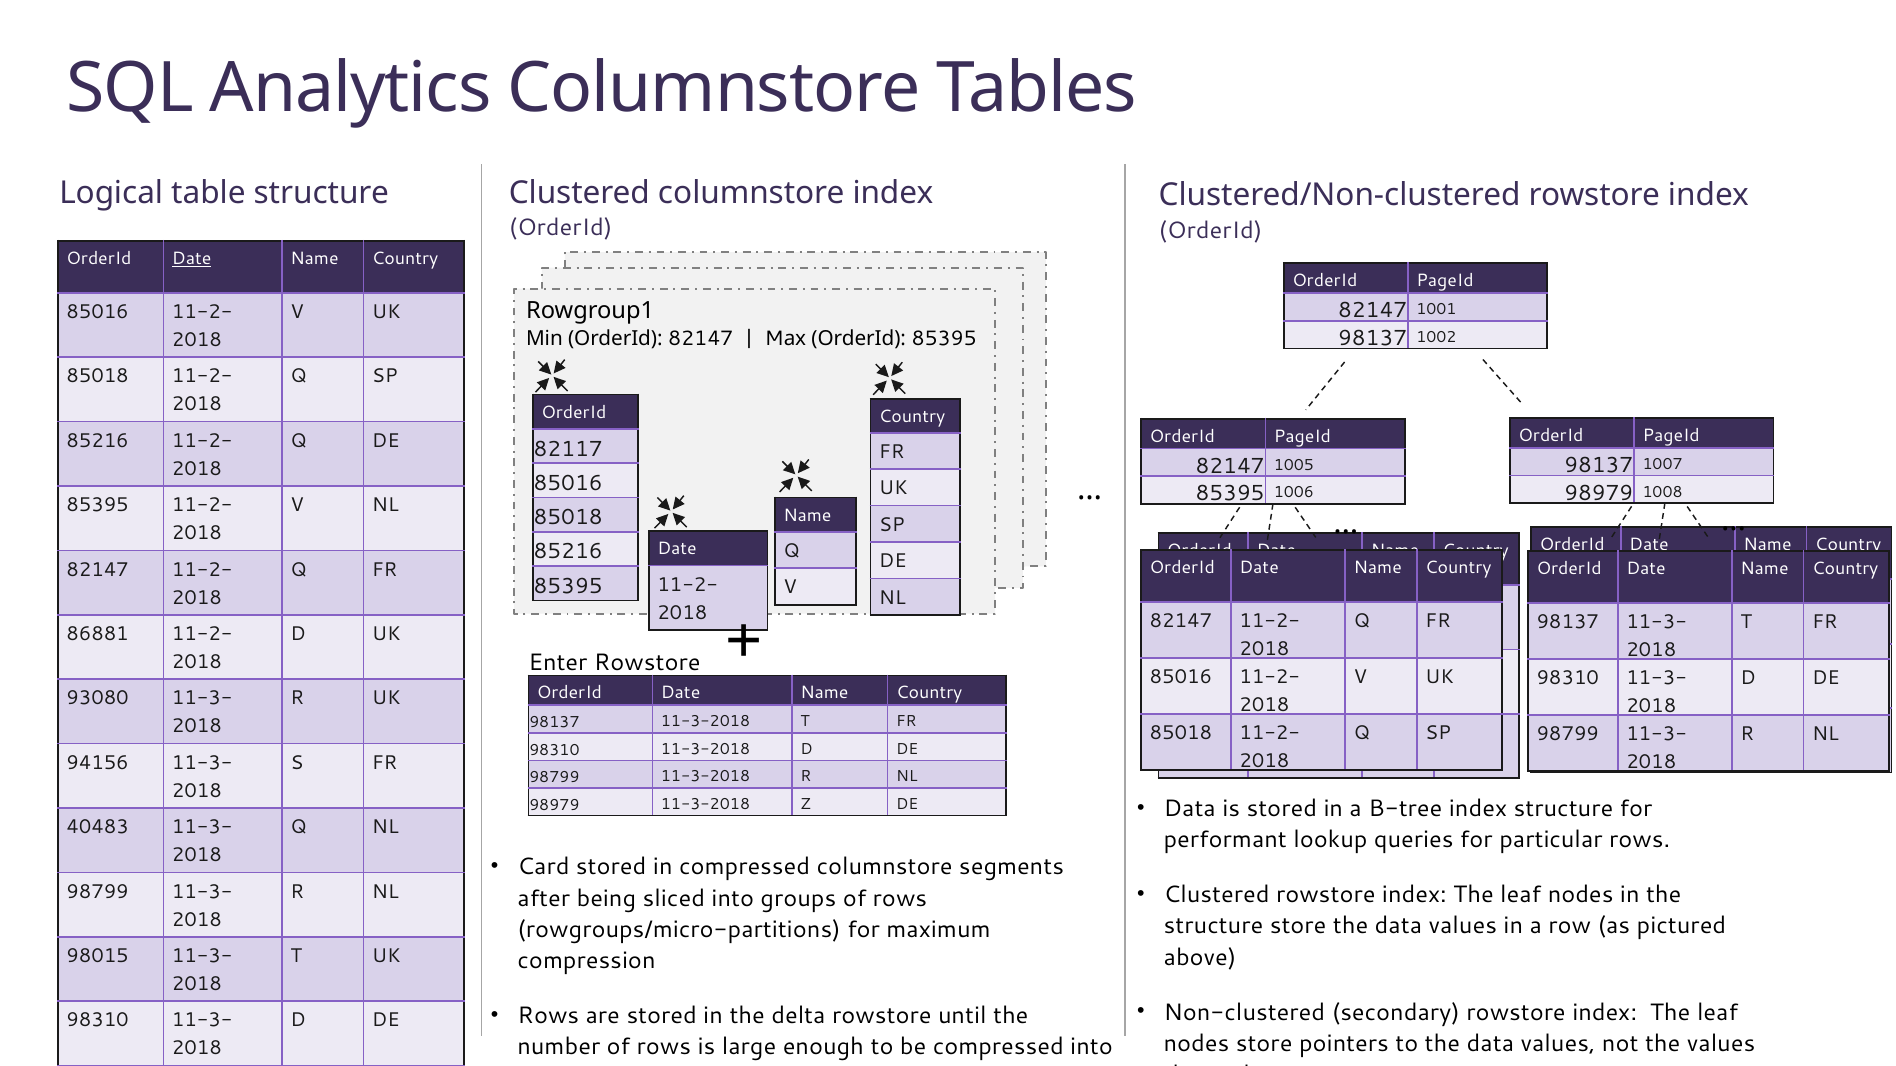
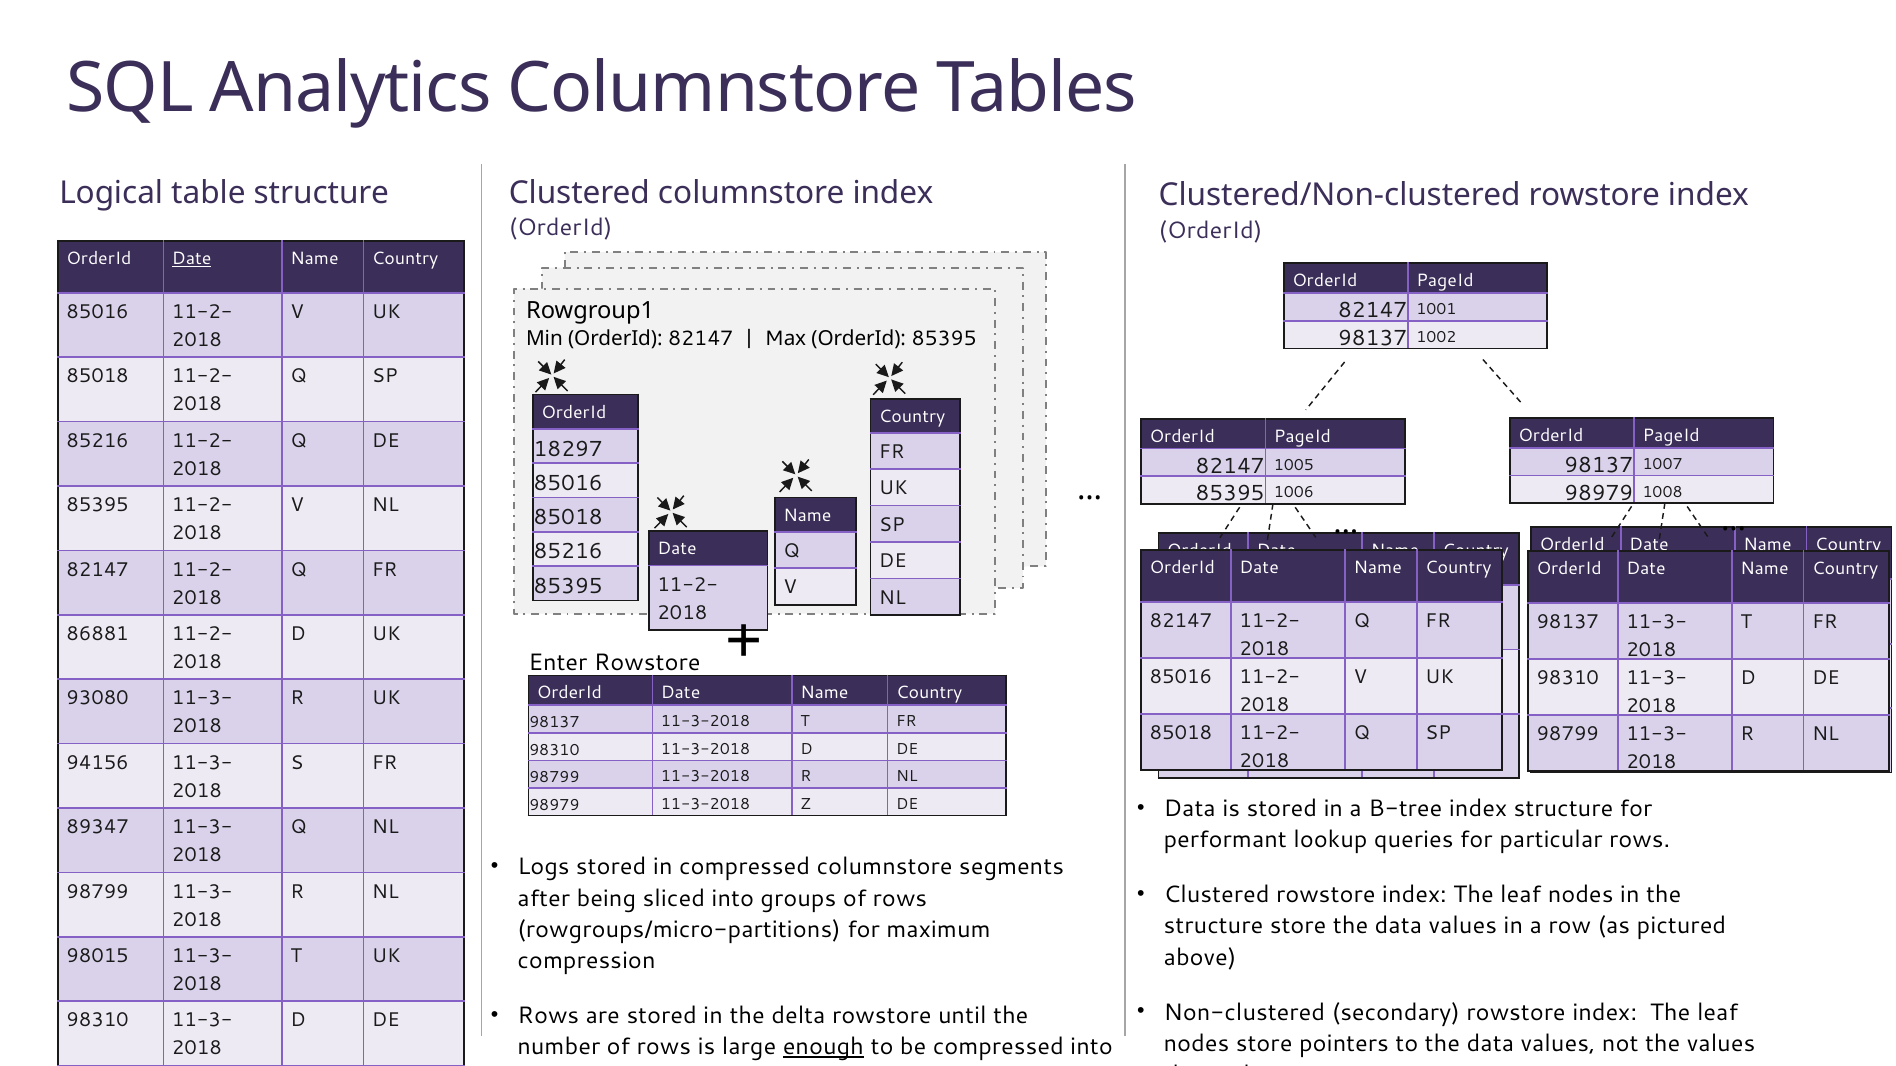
82117: 82117 -> 18297
40483: 40483 -> 89347
Card: Card -> Logs
enough underline: none -> present
